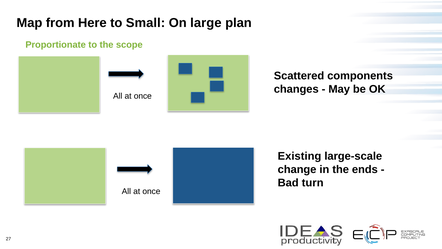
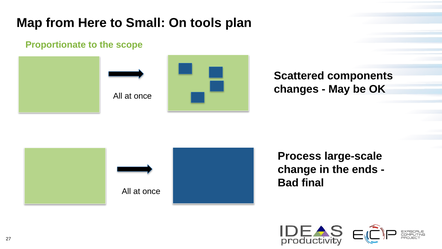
large: large -> tools
Existing: Existing -> Process
turn: turn -> final
